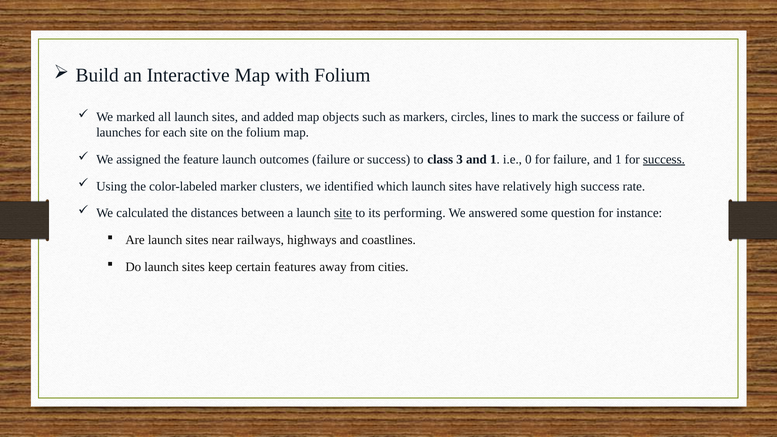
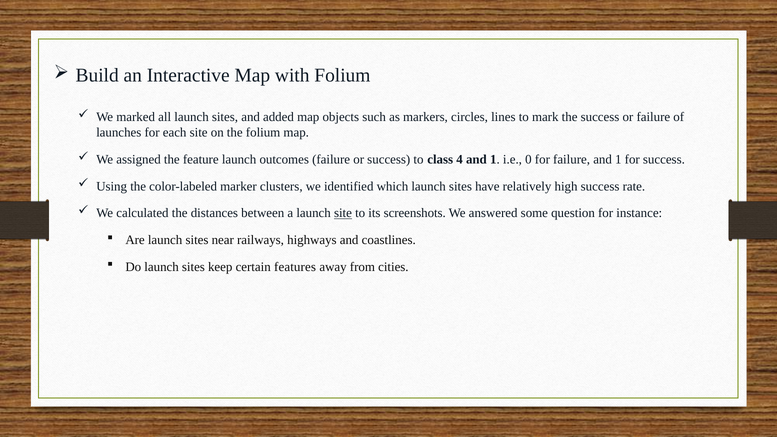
3: 3 -> 4
success at (664, 159) underline: present -> none
performing: performing -> screenshots
